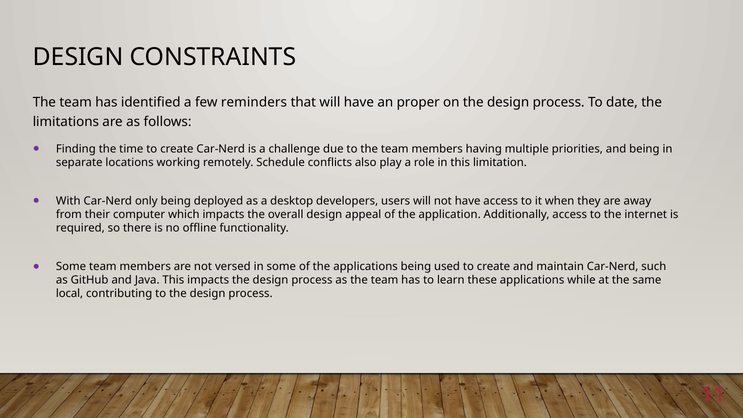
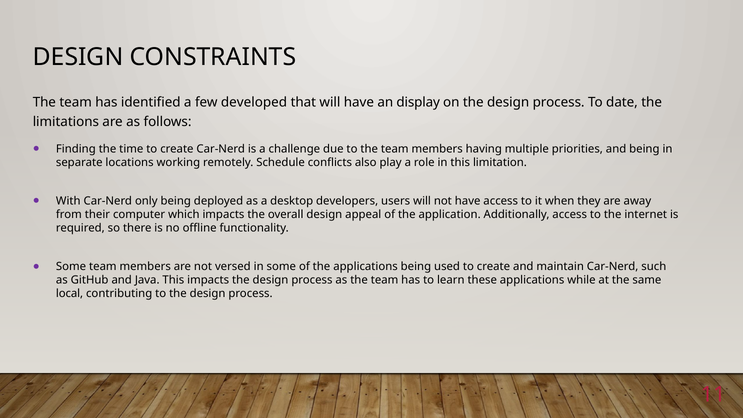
reminders: reminders -> developed
proper: proper -> display
